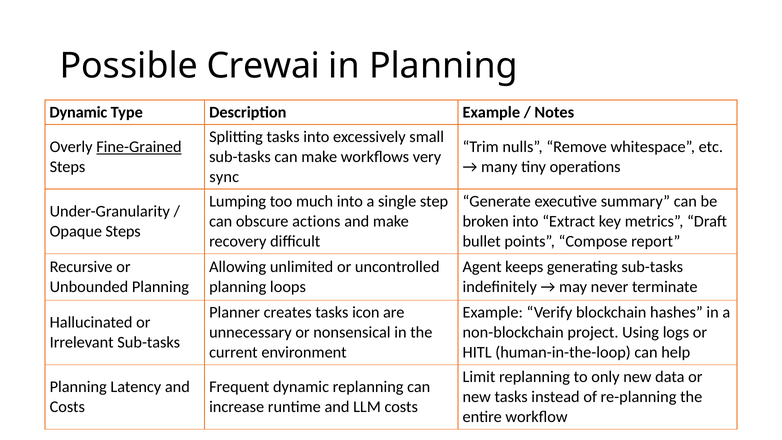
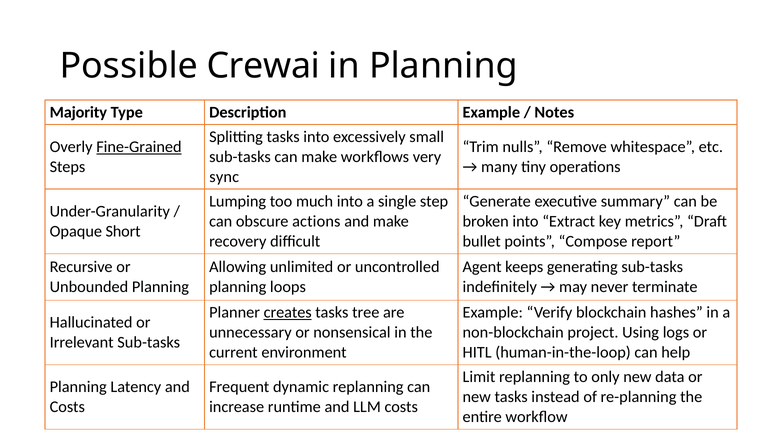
Dynamic at (78, 112): Dynamic -> Majority
Opaque Steps: Steps -> Short
creates underline: none -> present
icon: icon -> tree
